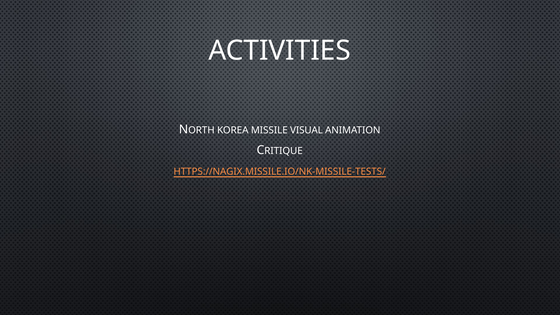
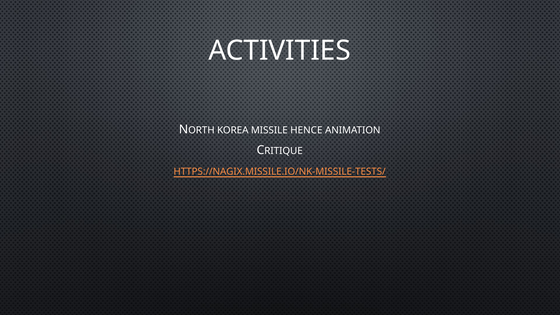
VISUAL: VISUAL -> HENCE
